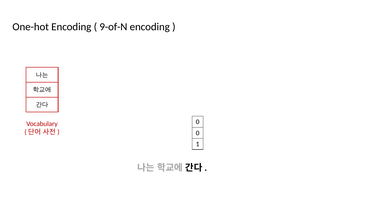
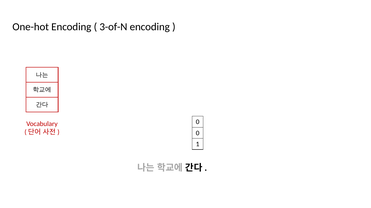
9-of-N: 9-of-N -> 3-of-N
